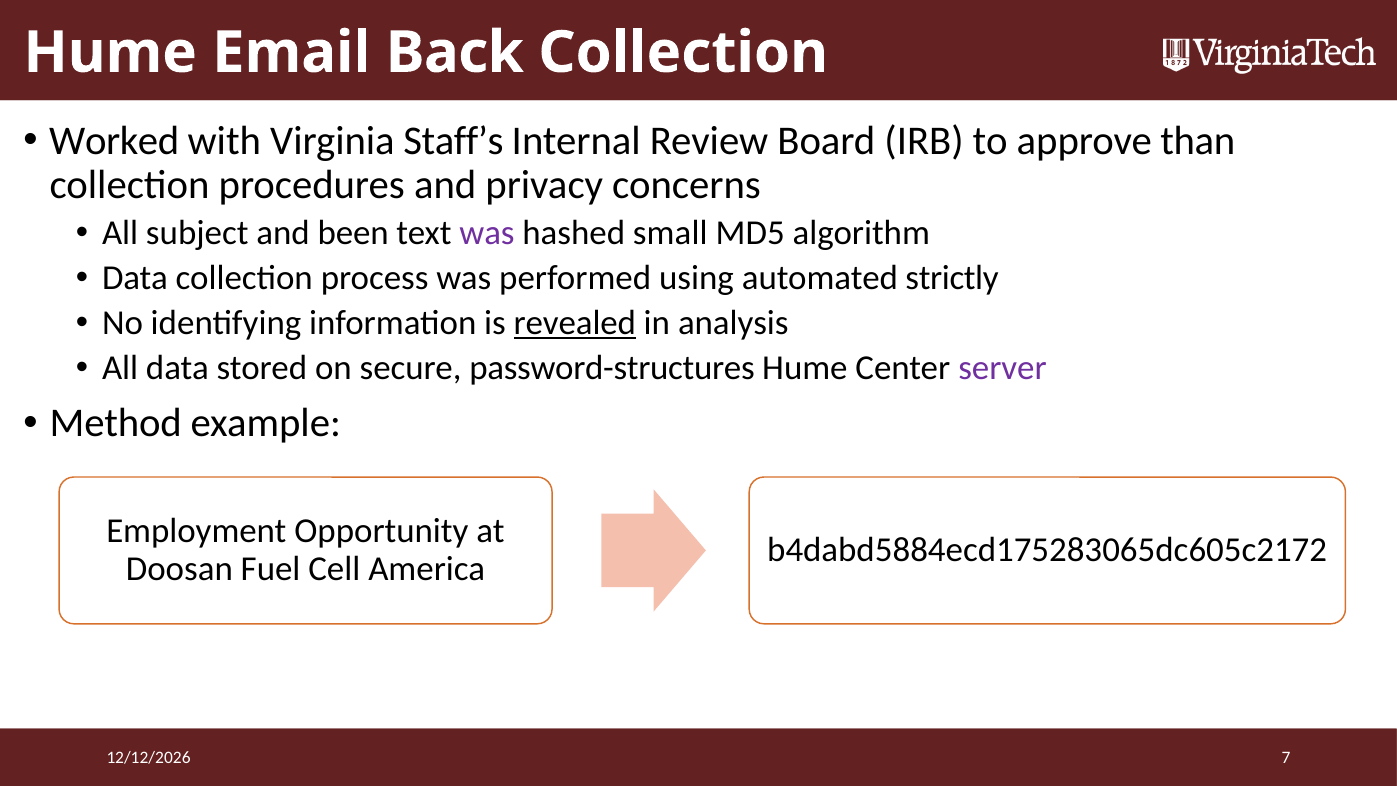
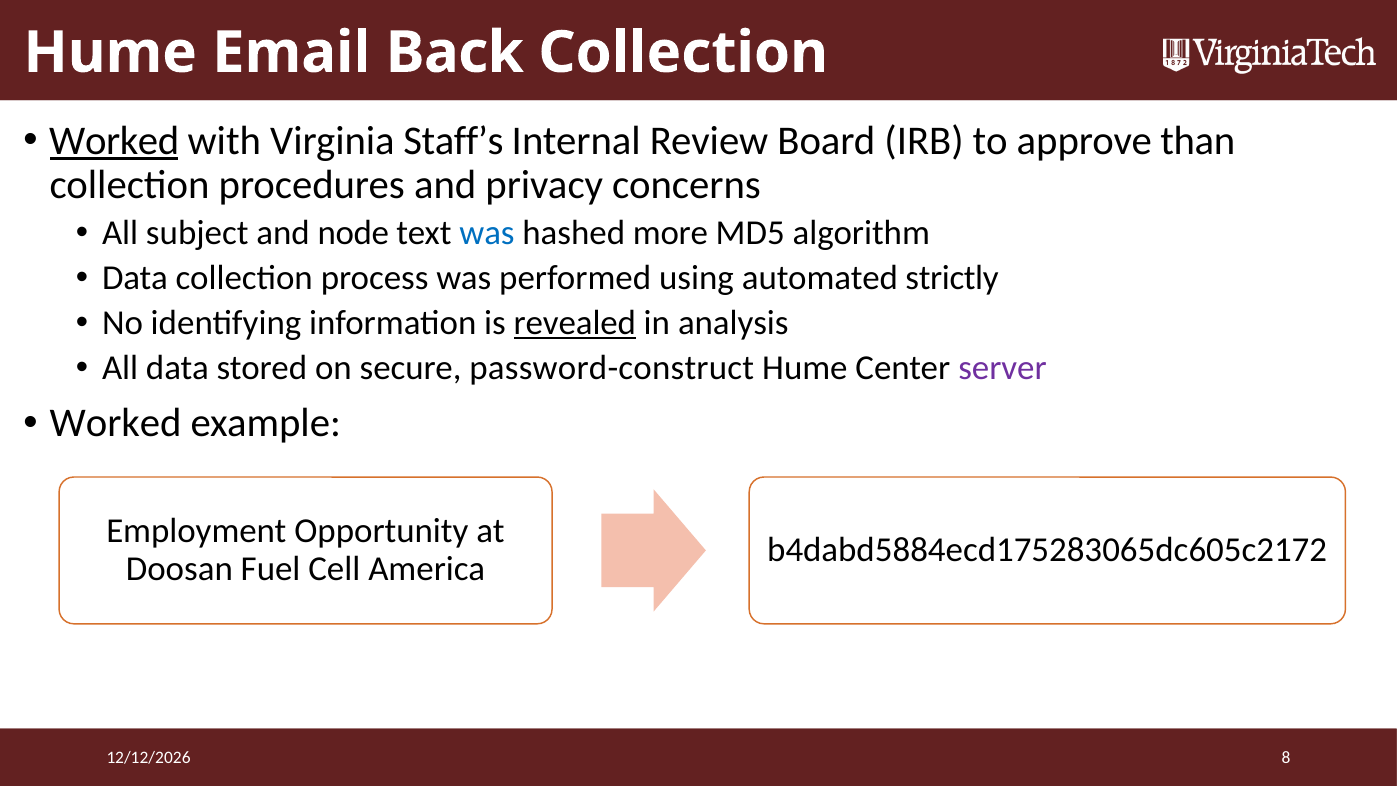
Worked at (114, 141) underline: none -> present
been: been -> node
was at (487, 233) colour: purple -> blue
small: small -> more
password-structures: password-structures -> password-construct
Method at (116, 423): Method -> Worked
7: 7 -> 8
